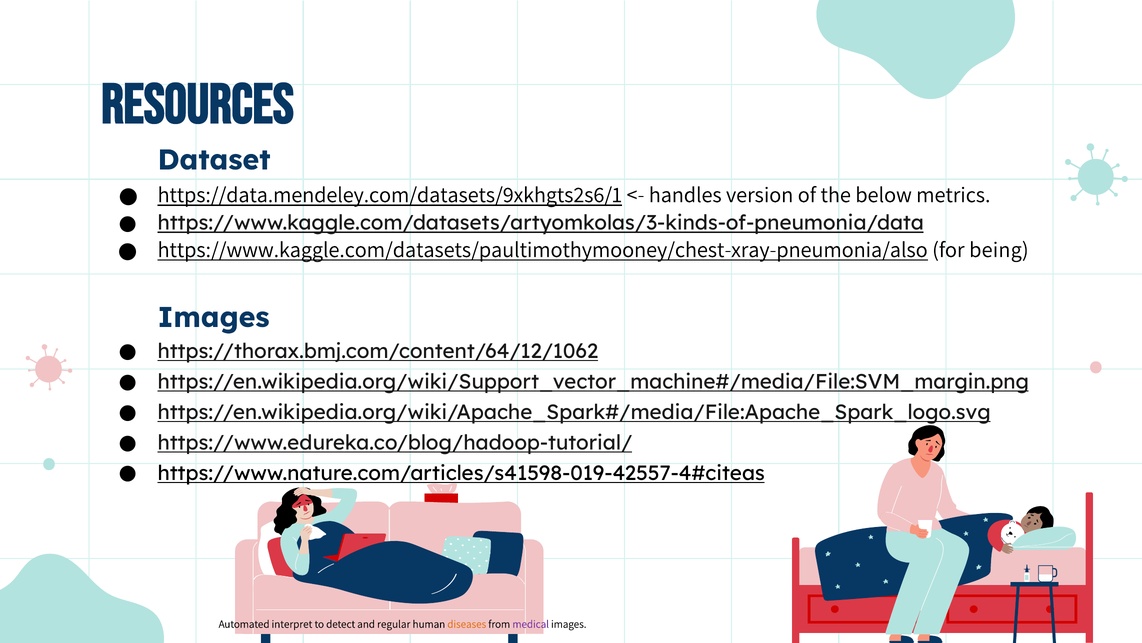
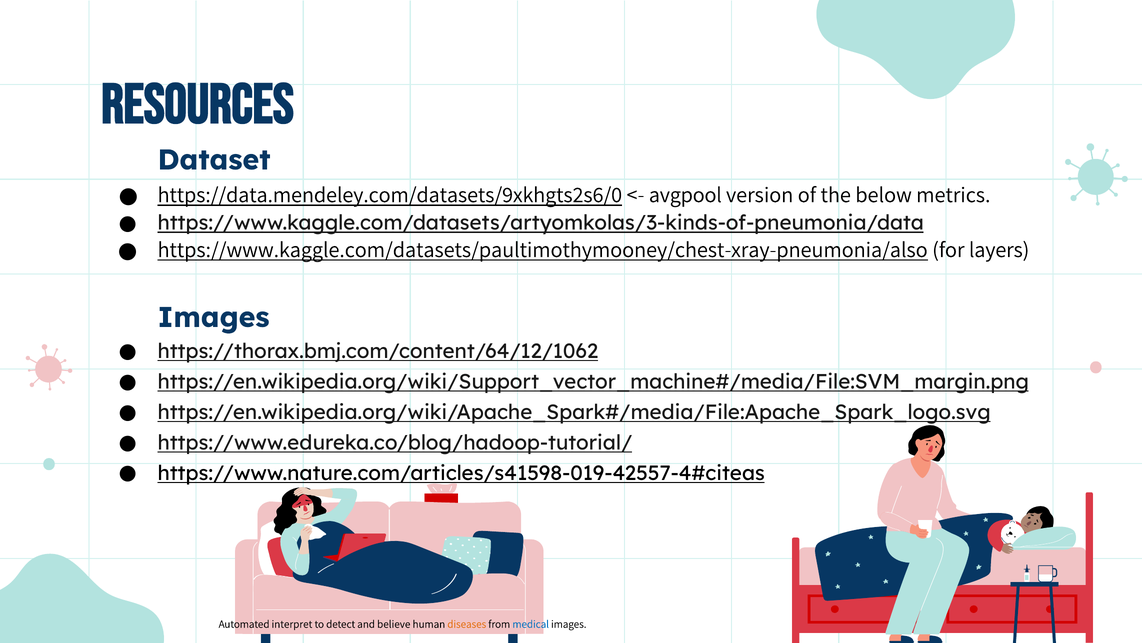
https://data.mendeley.com/datasets/9xkhgts2s6/1: https://data.mendeley.com/datasets/9xkhgts2s6/1 -> https://data.mendeley.com/datasets/9xkhgts2s6/0
handles: handles -> avgpool
being: being -> layers
regular: regular -> believe
medical colour: purple -> blue
